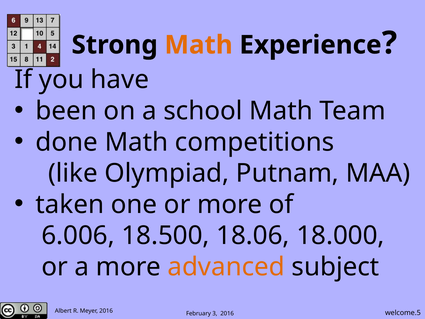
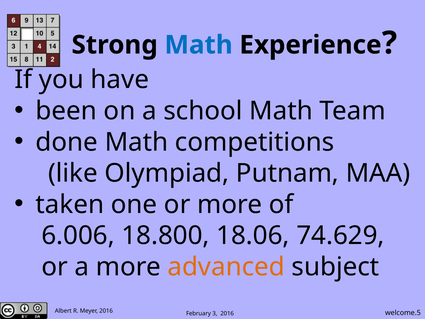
Math at (199, 45) colour: orange -> blue
18.500: 18.500 -> 18.800
18.000: 18.000 -> 74.629
